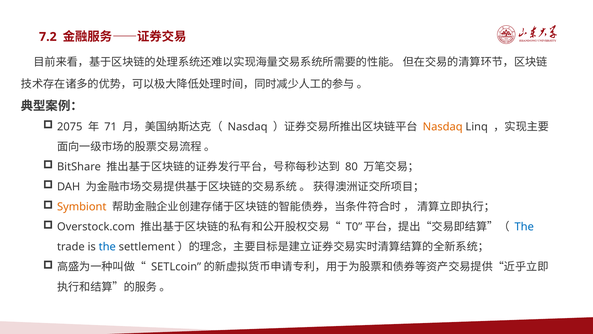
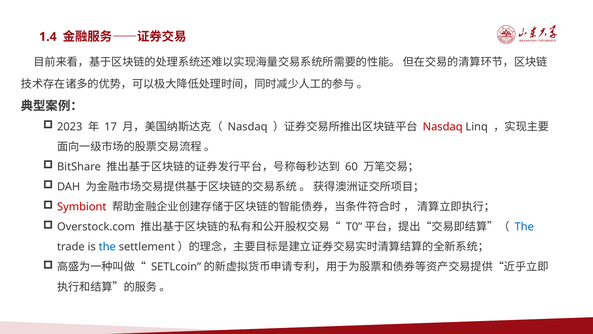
7.2: 7.2 -> 1.4
2075: 2075 -> 2023
71: 71 -> 17
Nasdaq at (443, 127) colour: orange -> red
80: 80 -> 60
Symbiont colour: orange -> red
